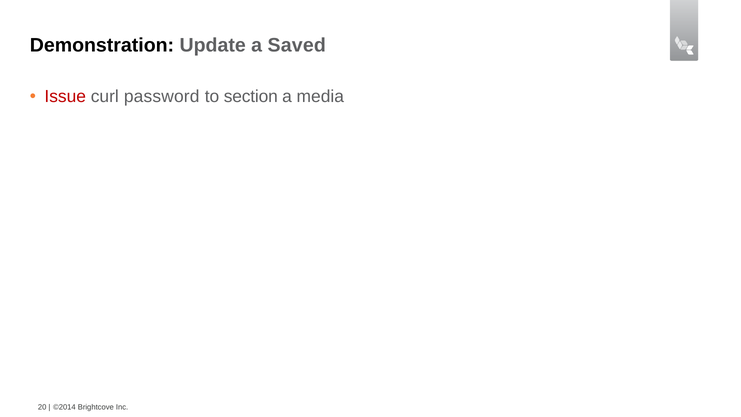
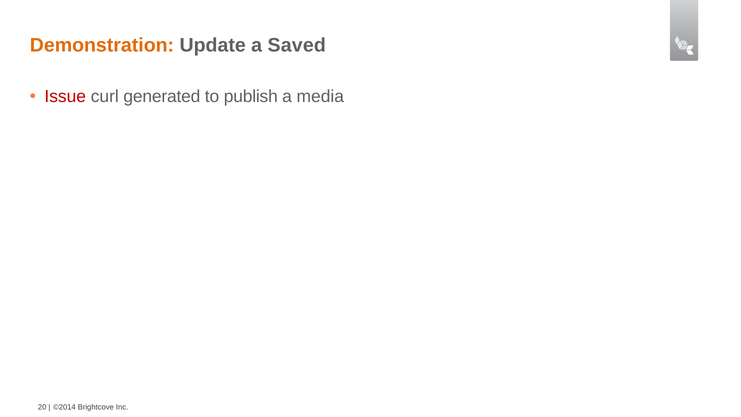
Demonstration colour: black -> orange
password: password -> generated
section: section -> publish
